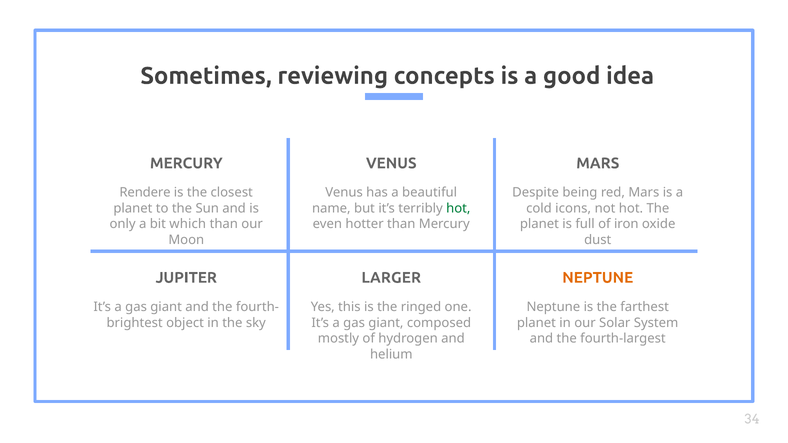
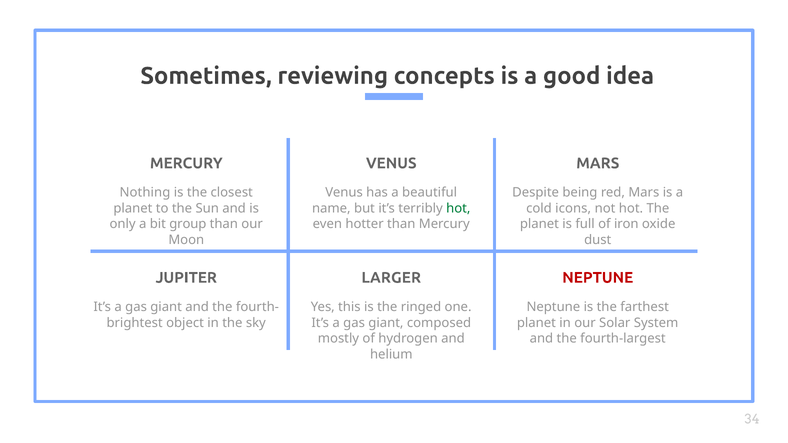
Rendere: Rendere -> Nothing
which: which -> group
NEPTUNE at (598, 278) colour: orange -> red
